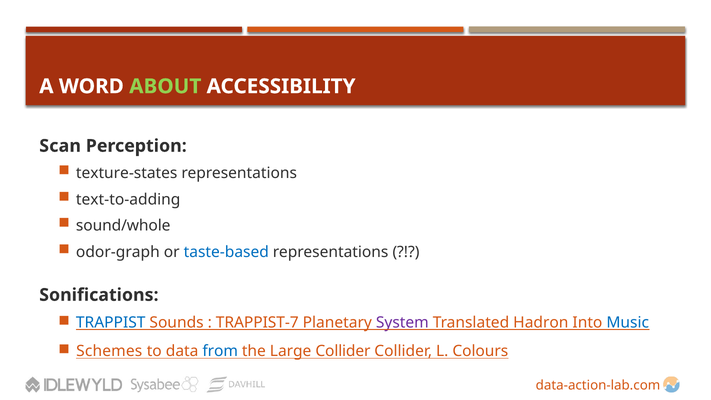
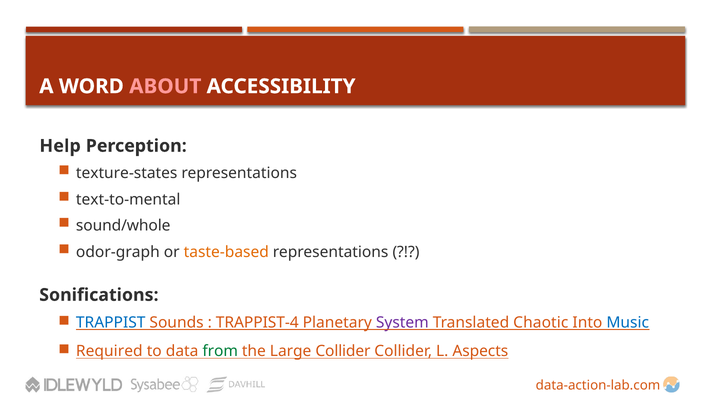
ABOUT colour: light green -> pink
Scan: Scan -> Help
text-to-adding: text-to-adding -> text-to-mental
taste-based colour: blue -> orange
TRAPPIST-7: TRAPPIST-7 -> TRAPPIST-4
Hadron: Hadron -> Chaotic
Schemes: Schemes -> Required
from colour: blue -> green
Colours: Colours -> Aspects
